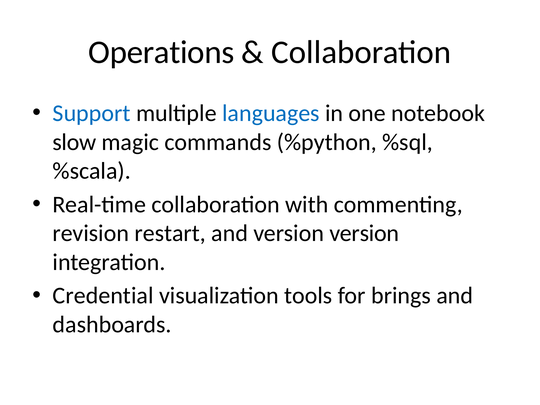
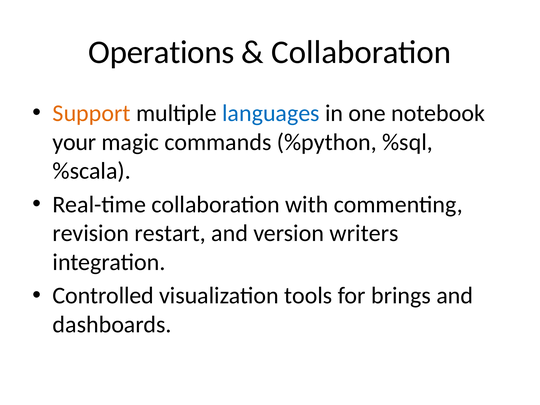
Support colour: blue -> orange
slow: slow -> your
version version: version -> writers
Credential: Credential -> Controlled
